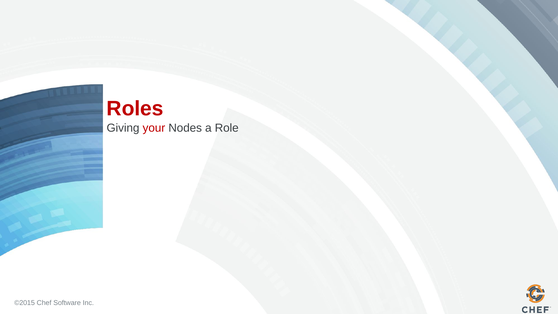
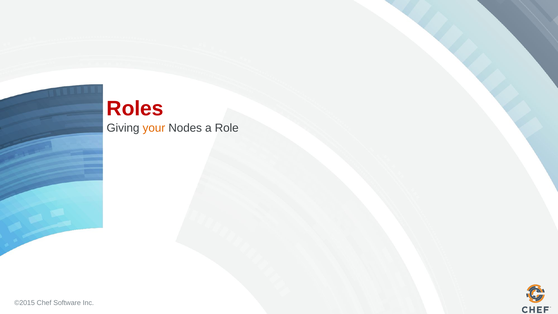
your colour: red -> orange
